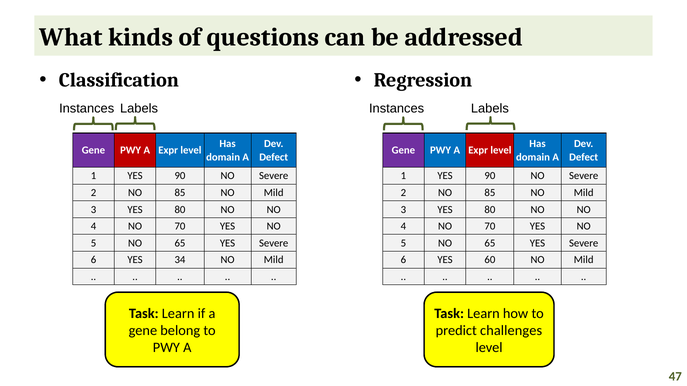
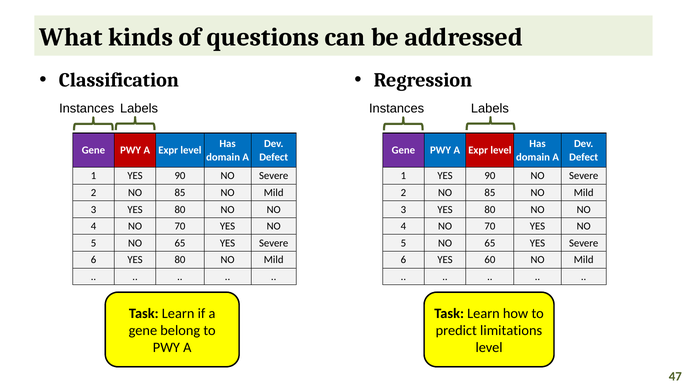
6 YES 34: 34 -> 80
challenges: challenges -> limitations
